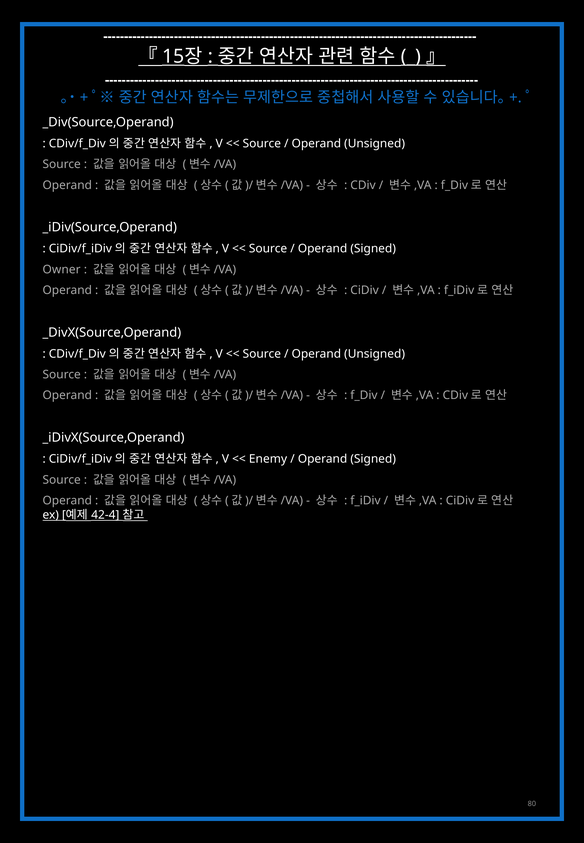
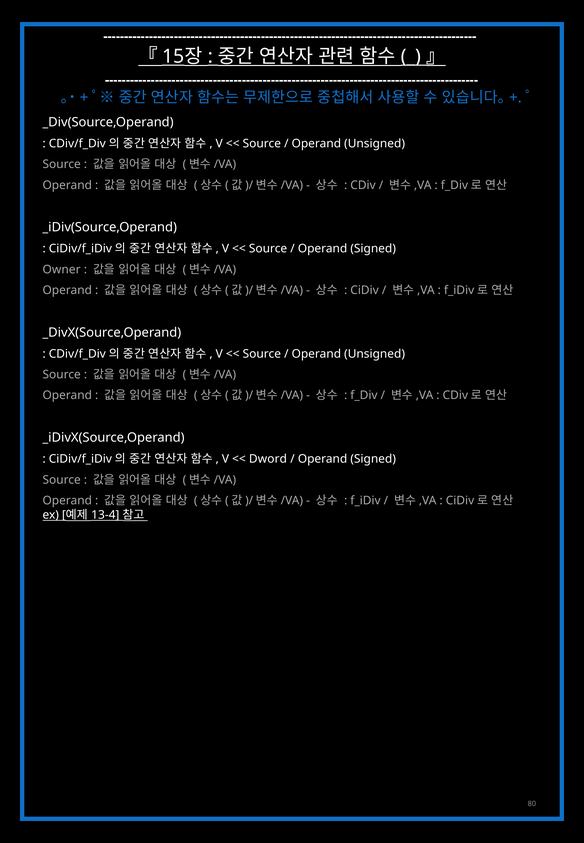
Enemy: Enemy -> Dword
42-4: 42-4 -> 13-4
